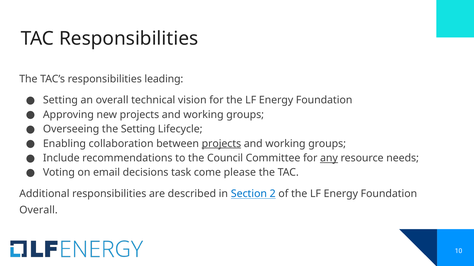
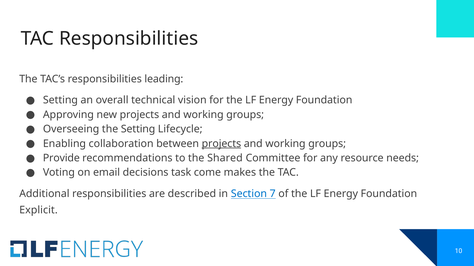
Include: Include -> Provide
Council: Council -> Shared
any underline: present -> none
please: please -> makes
2: 2 -> 7
Overall at (38, 210): Overall -> Explicit
